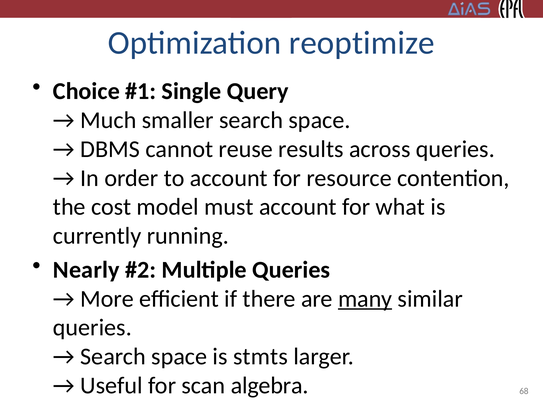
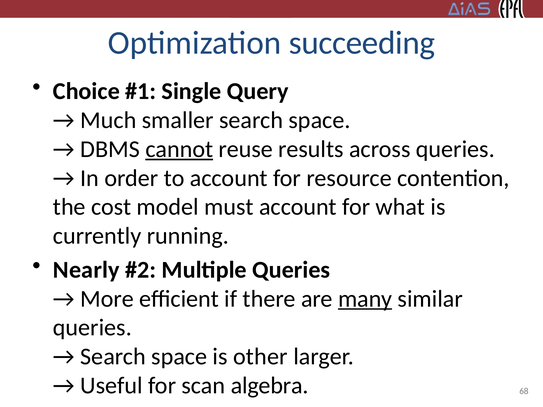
reoptimize: reoptimize -> succeeding
cannot underline: none -> present
stmts: stmts -> other
